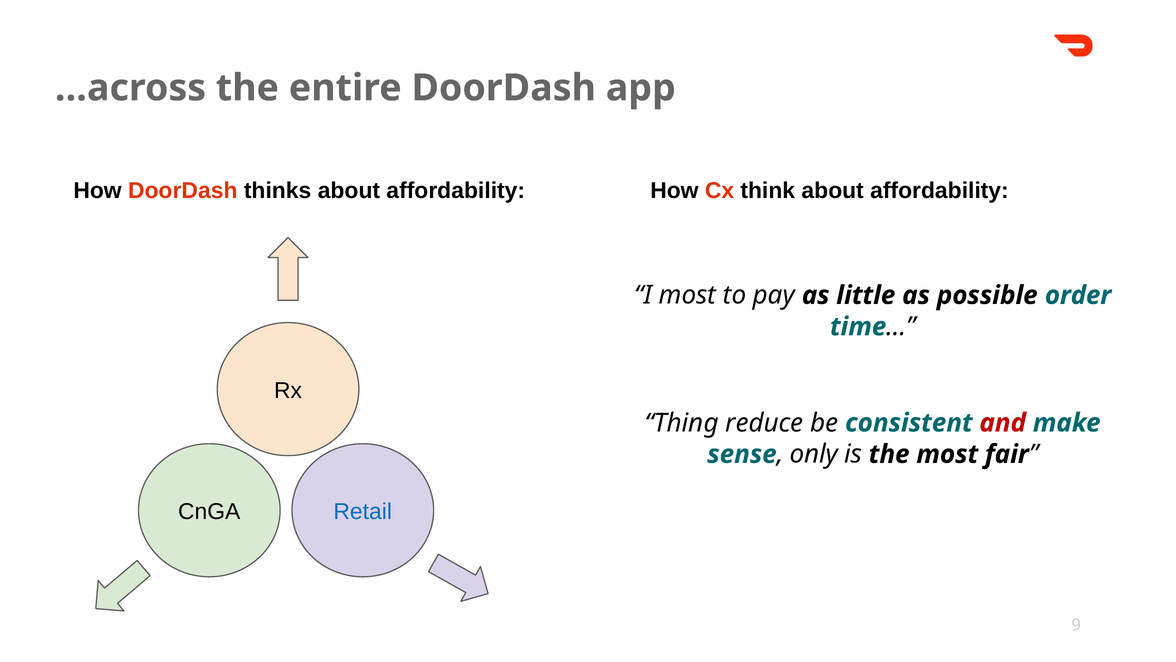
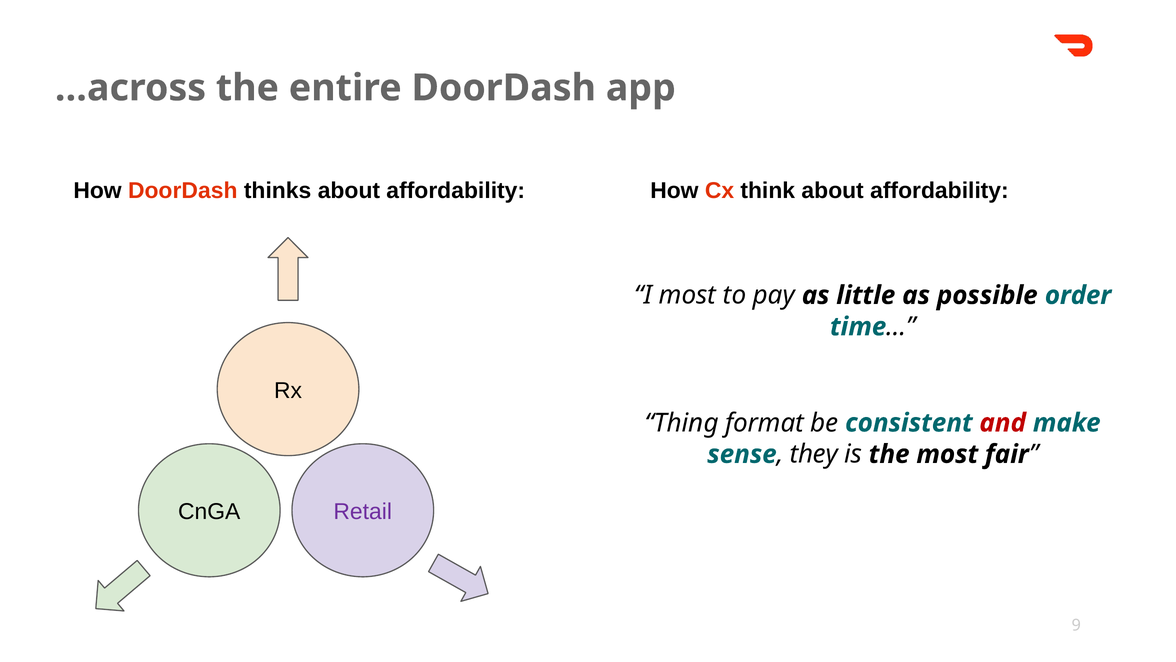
reduce: reduce -> format
only: only -> they
Retail colour: blue -> purple
